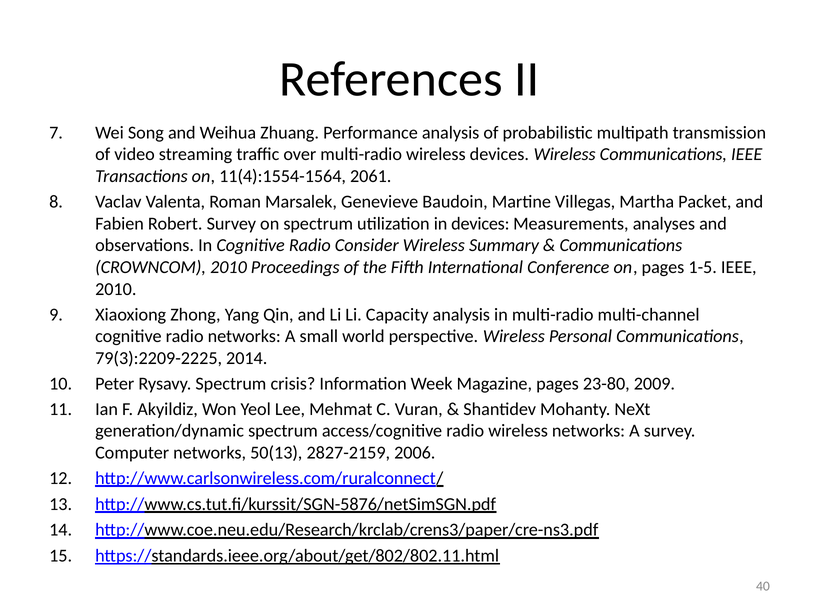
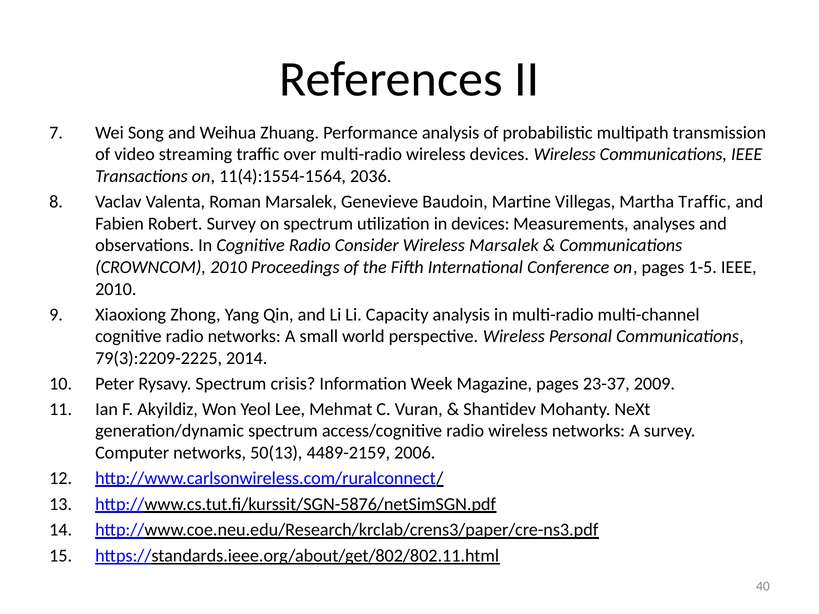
2061: 2061 -> 2036
Martha Packet: Packet -> Traffic
Wireless Summary: Summary -> Marsalek
23-80: 23-80 -> 23-37
2827-2159: 2827-2159 -> 4489-2159
